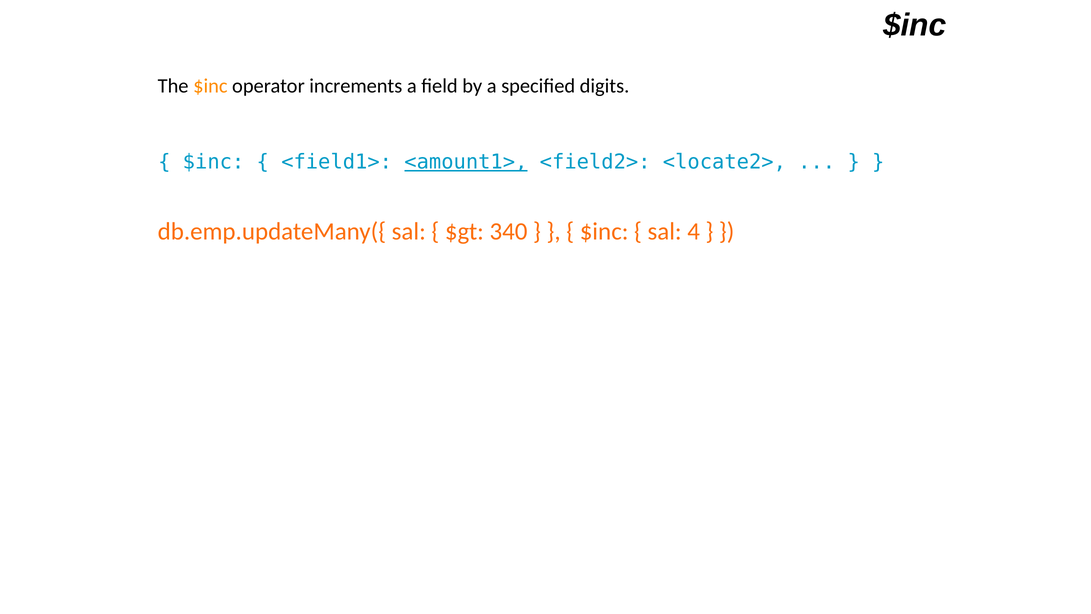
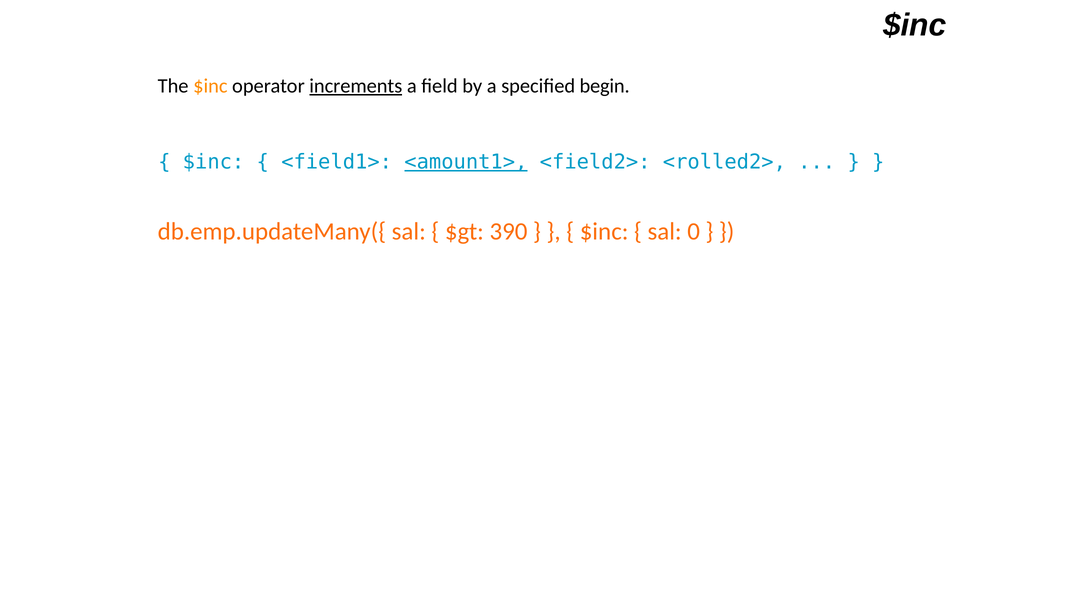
increments underline: none -> present
digits: digits -> begin
<locate2>: <locate2> -> <rolled2>
340: 340 -> 390
4: 4 -> 0
